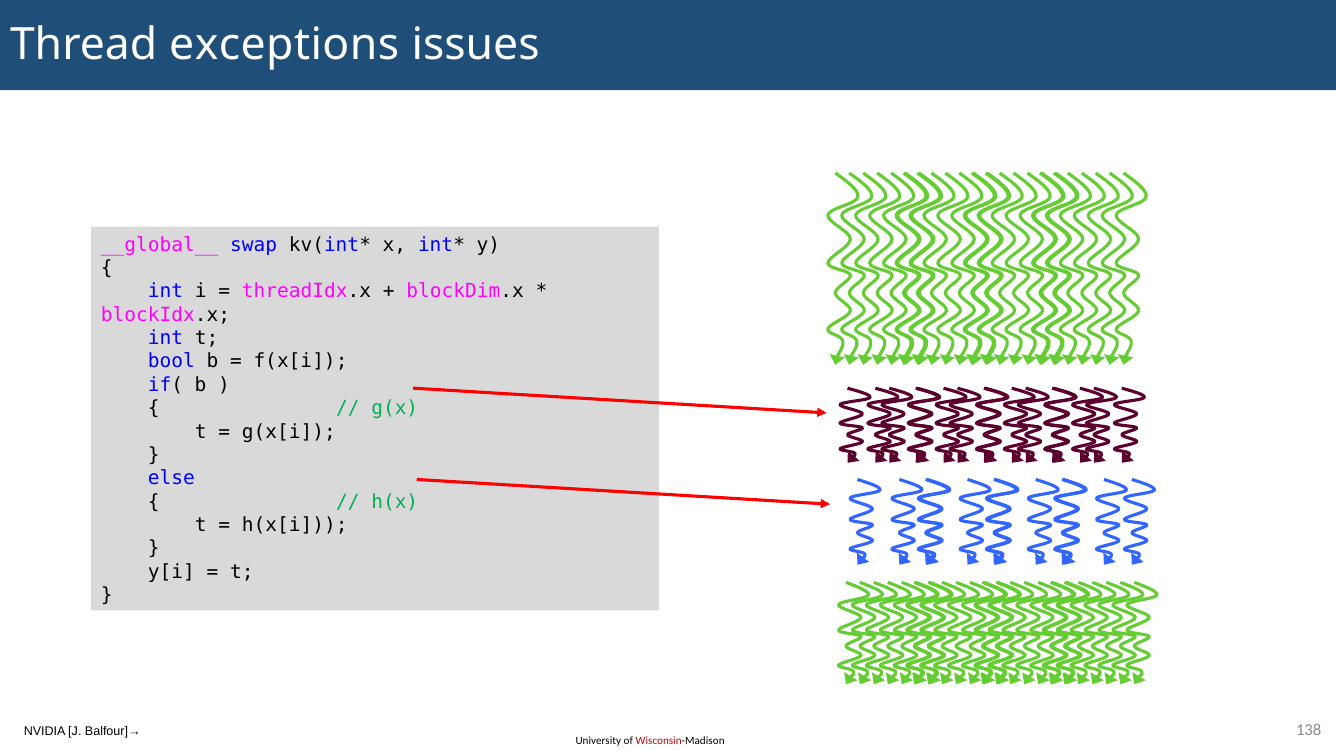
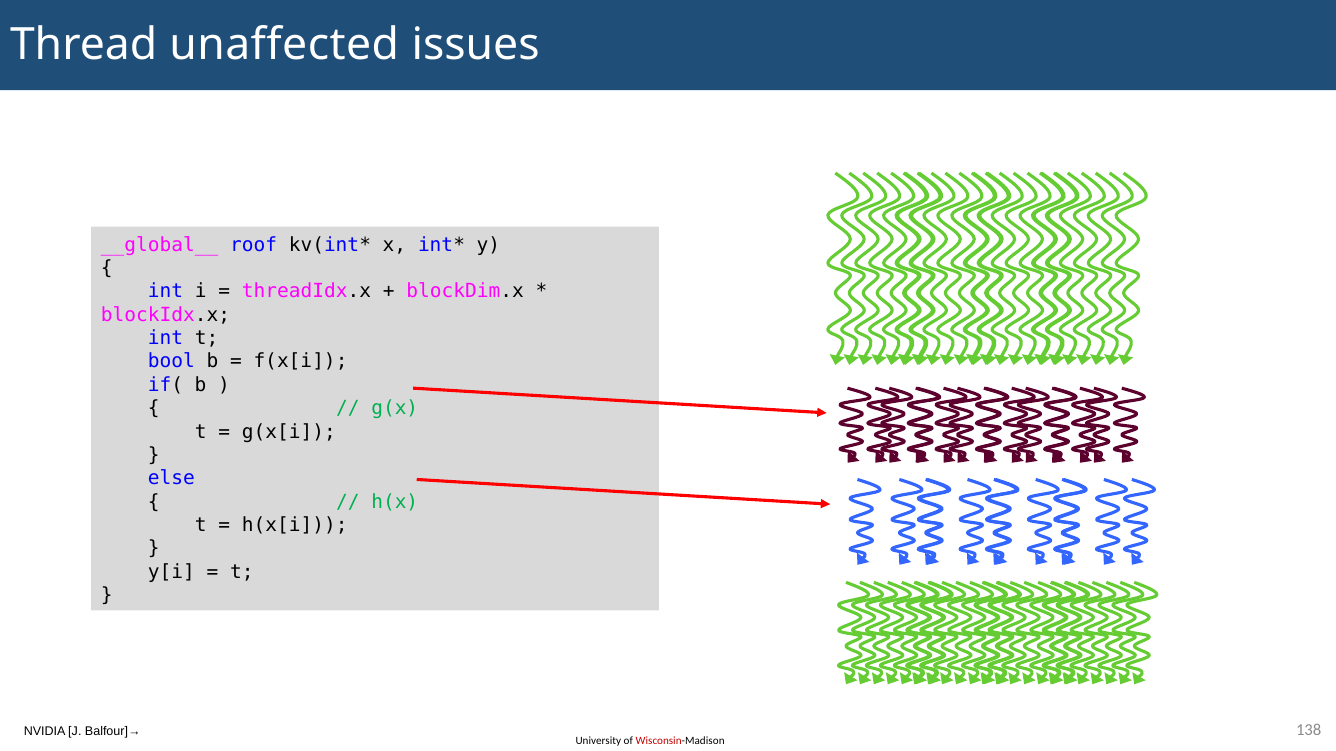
exceptions: exceptions -> unaffected
swap: swap -> roof
